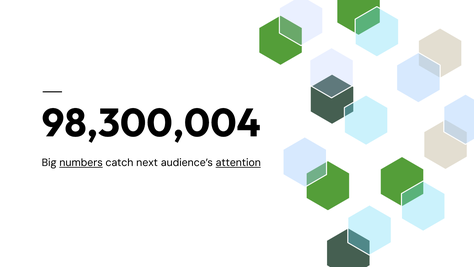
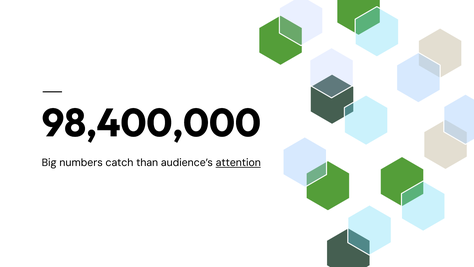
98,300,004: 98,300,004 -> 98,400,000
numbers underline: present -> none
next: next -> than
